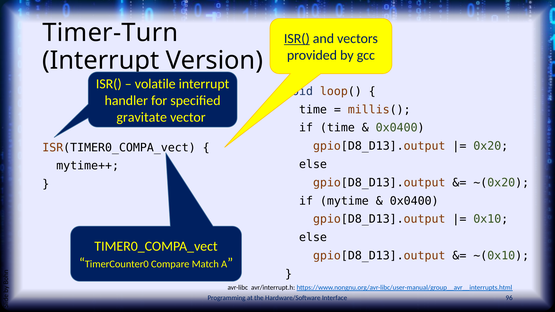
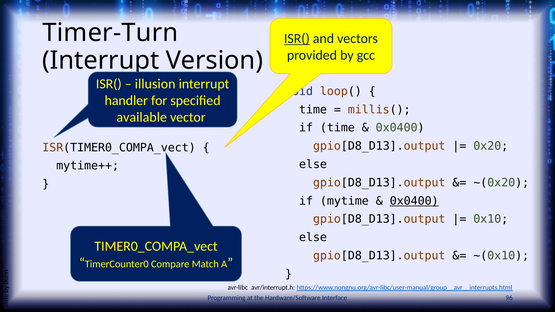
volatile: volatile -> illusion
gravitate: gravitate -> available
0x0400 at (414, 201) underline: none -> present
